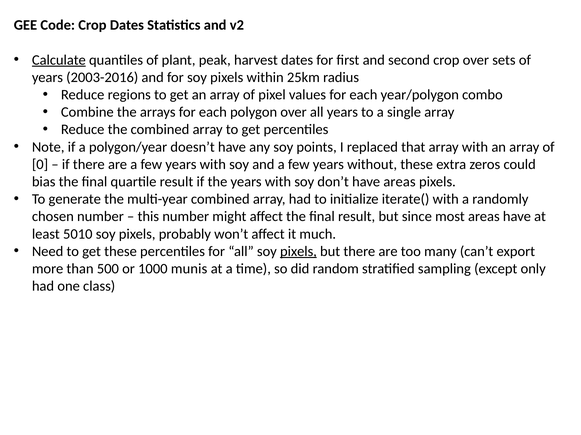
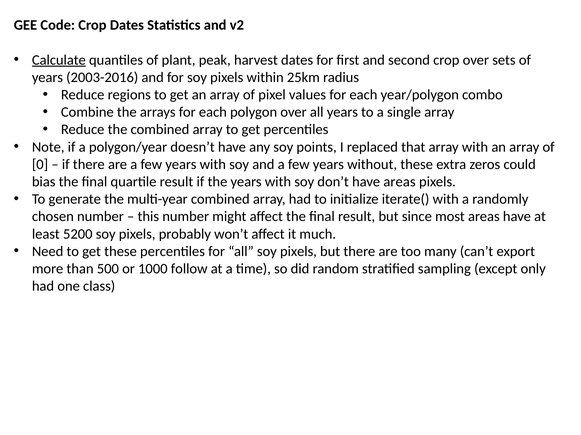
5010: 5010 -> 5200
pixels at (298, 252) underline: present -> none
munis: munis -> follow
